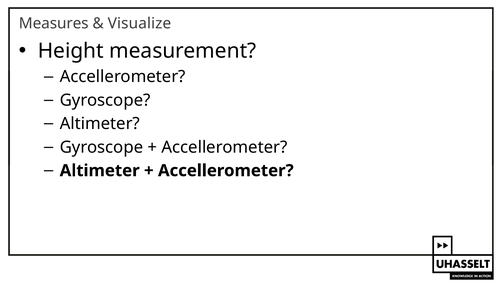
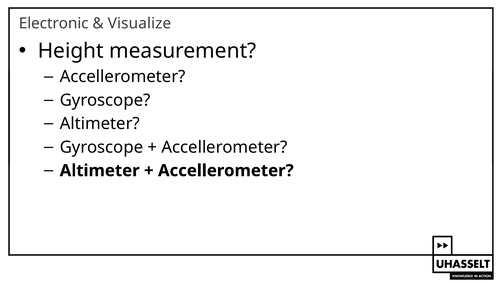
Measures: Measures -> Electronic
